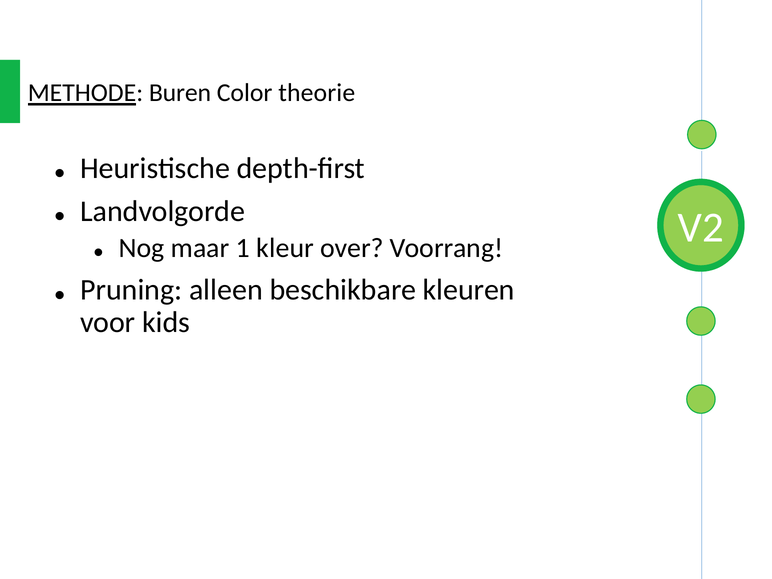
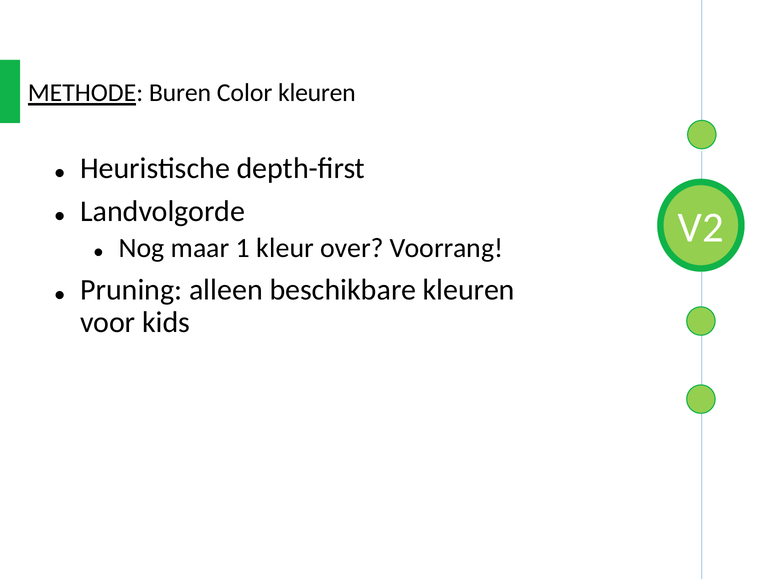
Color theorie: theorie -> kleuren
